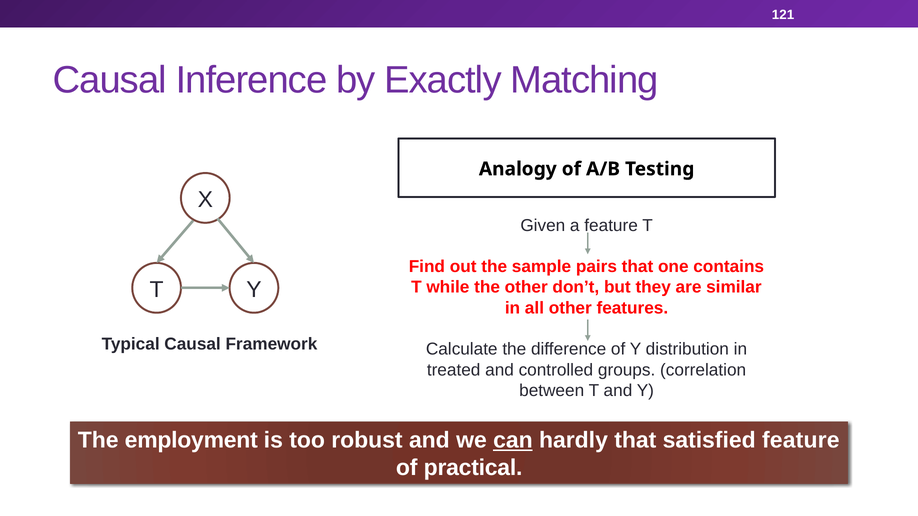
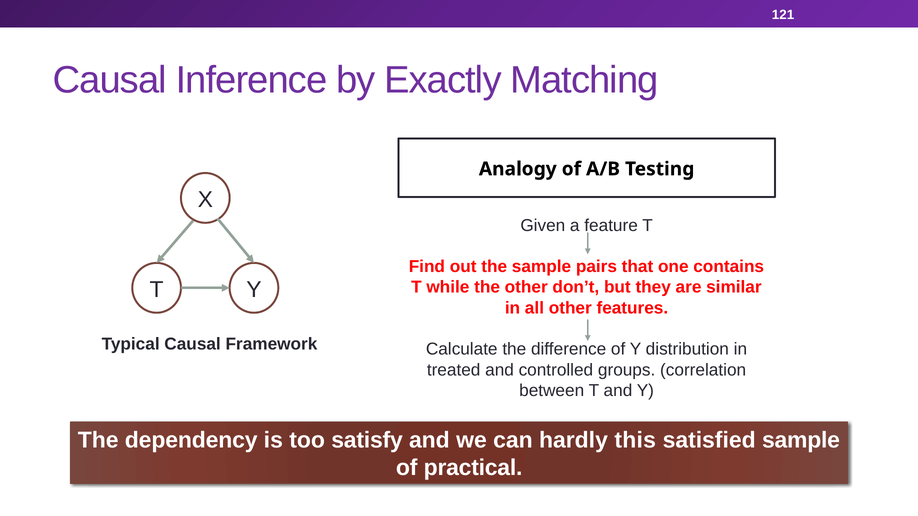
employment: employment -> dependency
robust: robust -> satisfy
can underline: present -> none
hardly that: that -> this
satisfied feature: feature -> sample
